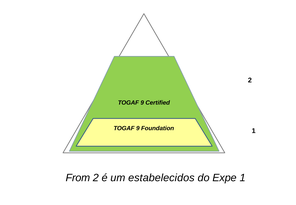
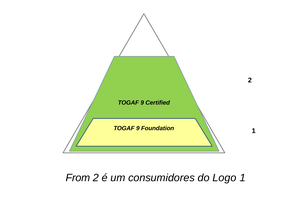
estabelecidos: estabelecidos -> consumidores
Expe: Expe -> Logo
